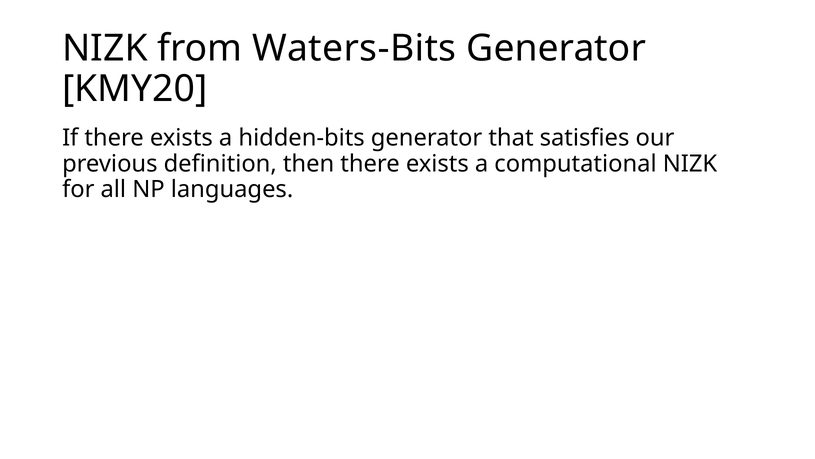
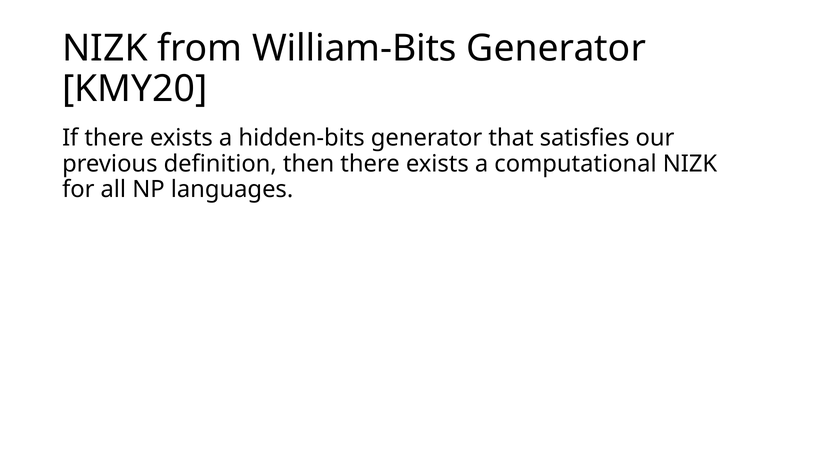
Waters-Bits: Waters-Bits -> William-Bits
